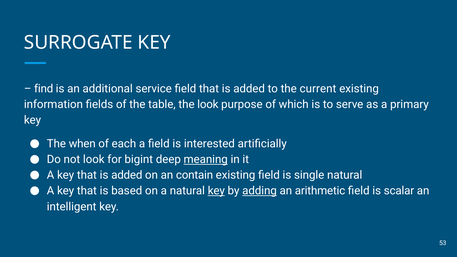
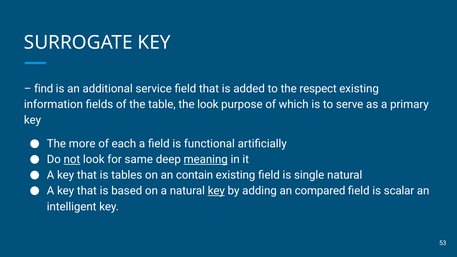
current: current -> respect
when: when -> more
interested: interested -> functional
not underline: none -> present
bigint: bigint -> same
key that is added: added -> tables
adding underline: present -> none
arithmetic: arithmetic -> compared
